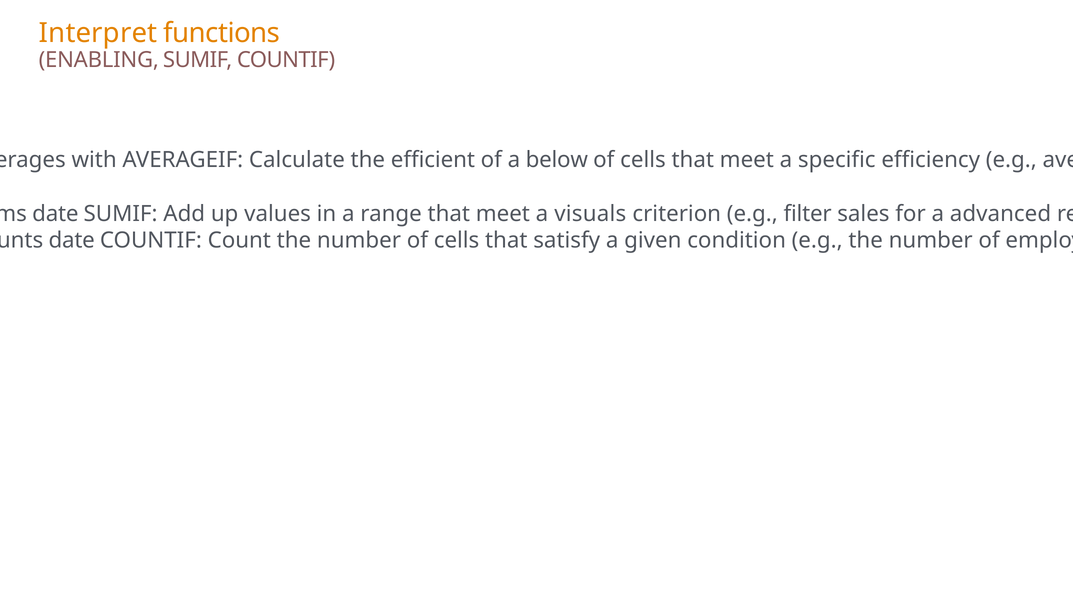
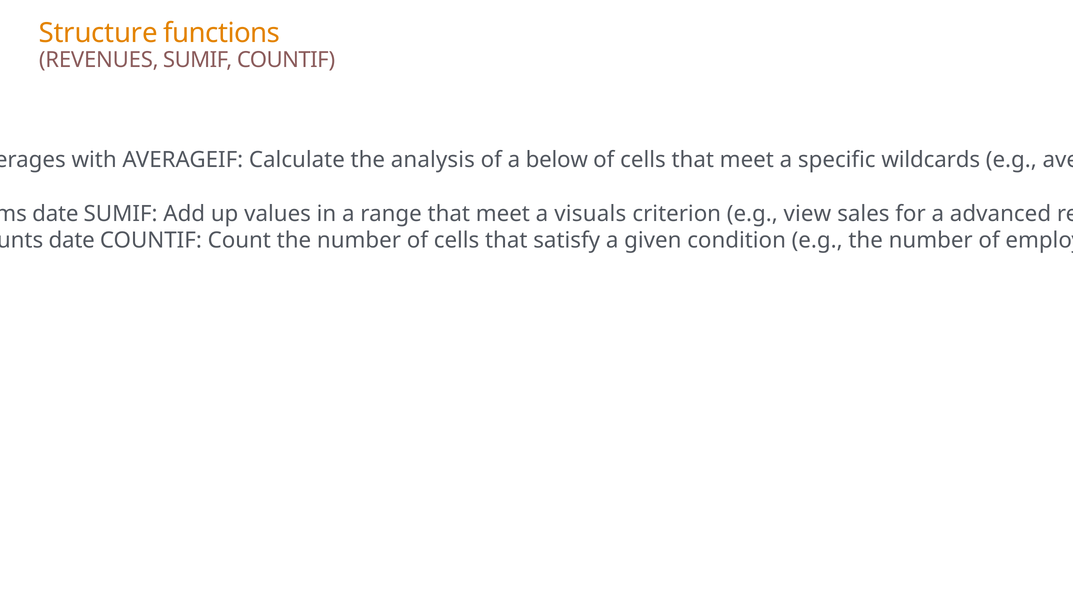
Interpret: Interpret -> Structure
ENABLING: ENABLING -> REVENUES
efficient: efficient -> analysis
efficiency: efficiency -> wildcards
filter: filter -> view
